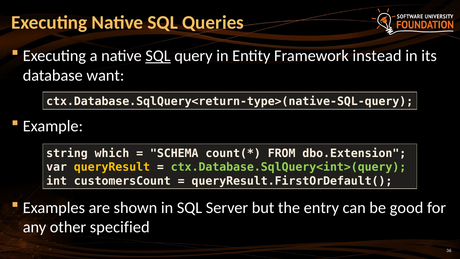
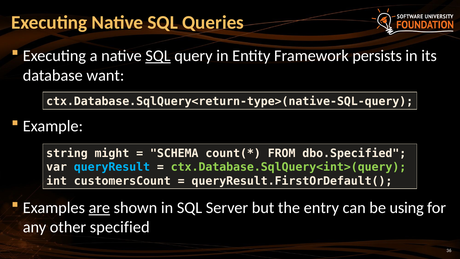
instead: instead -> persists
which: which -> might
dbo.Extension: dbo.Extension -> dbo.Specified
queryResult colour: yellow -> light blue
are underline: none -> present
good: good -> using
